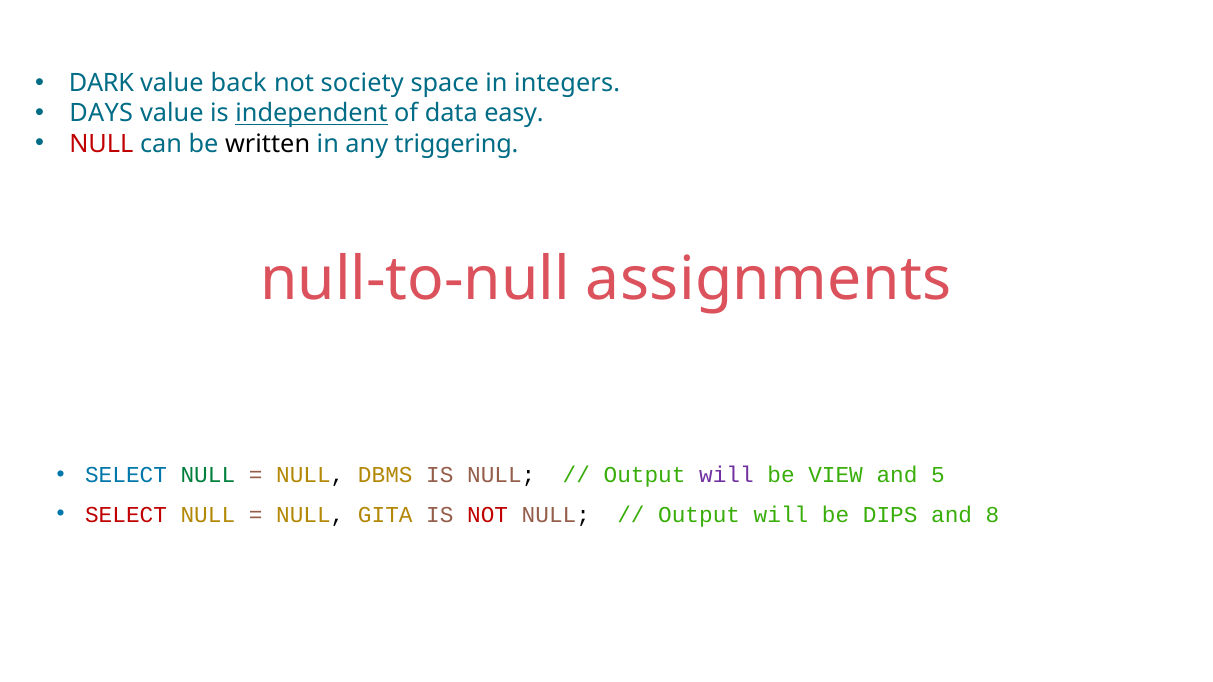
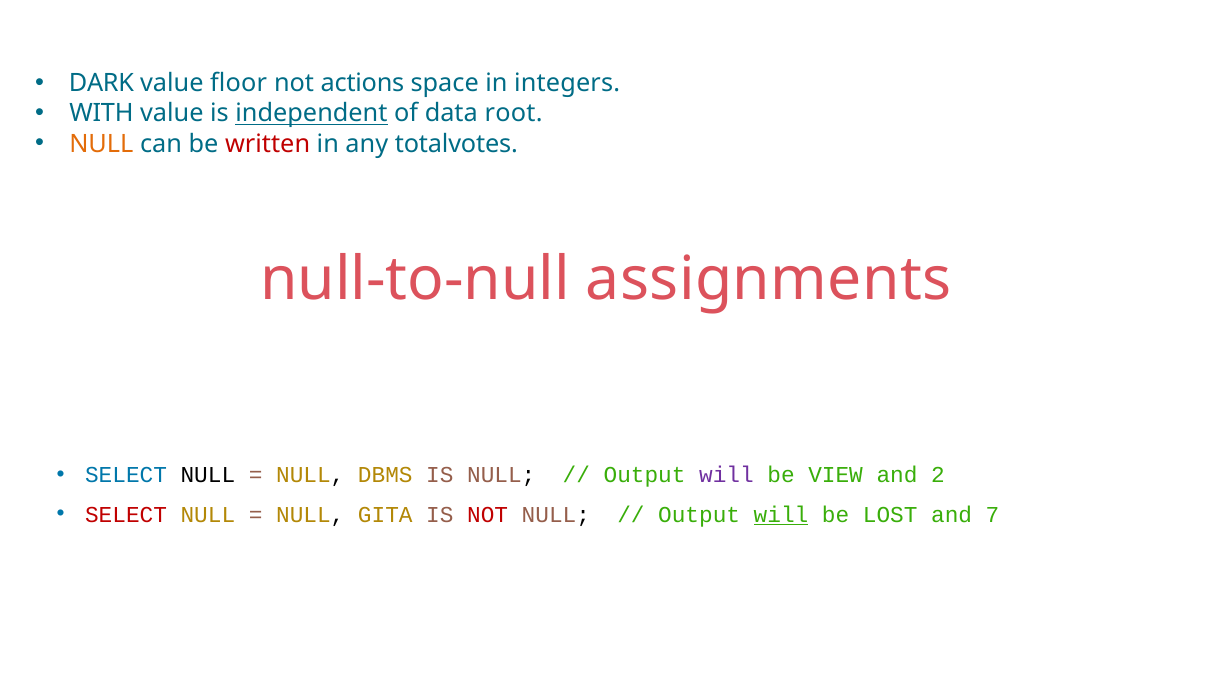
back: back -> floor
society: society -> actions
DAYS: DAYS -> WITH
easy: easy -> root
NULL at (101, 144) colour: red -> orange
written colour: black -> red
triggering: triggering -> totalvotes
NULL at (208, 475) colour: green -> black
5: 5 -> 2
will at (781, 515) underline: none -> present
DIPS: DIPS -> LOST
8: 8 -> 7
